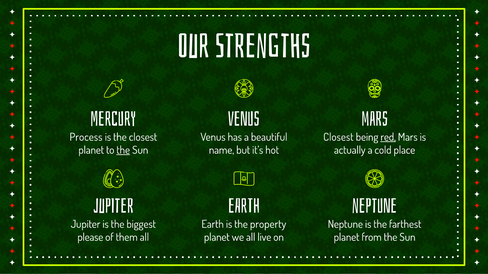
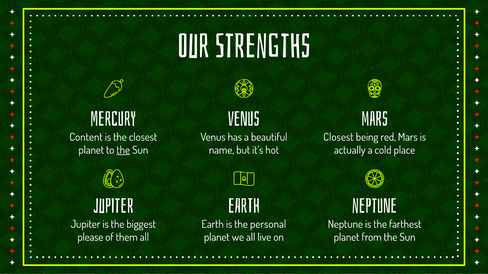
Process: Process -> Content
red underline: present -> none
property: property -> personal
